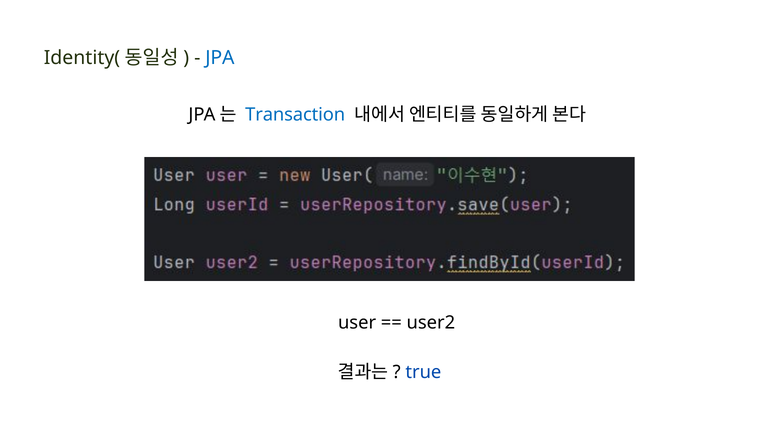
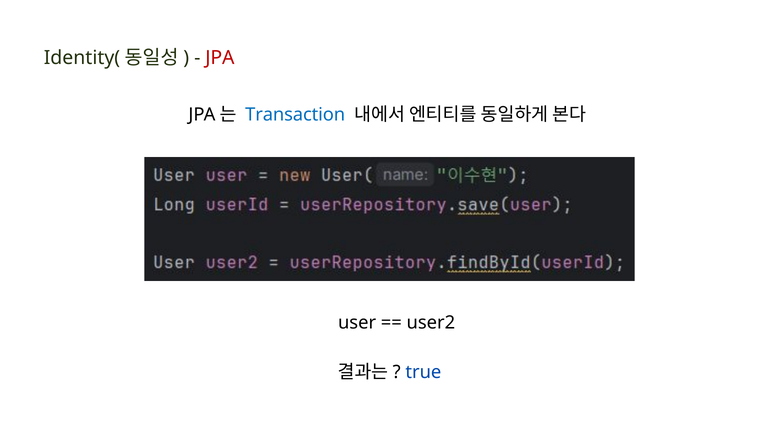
JPA at (220, 58) colour: blue -> red
